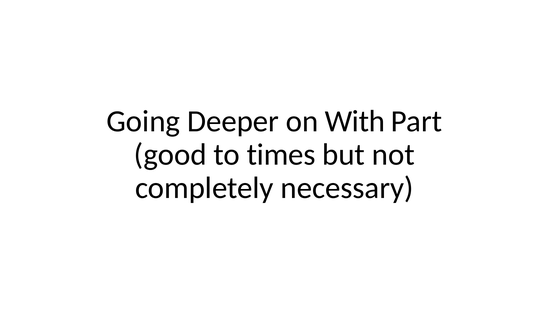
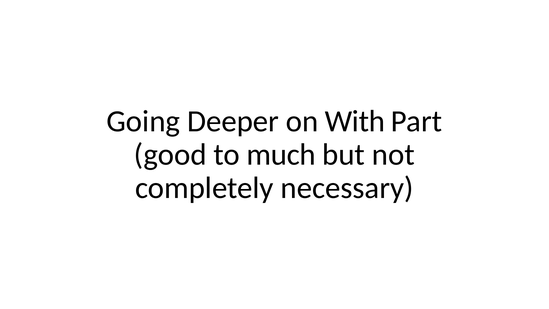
times: times -> much
